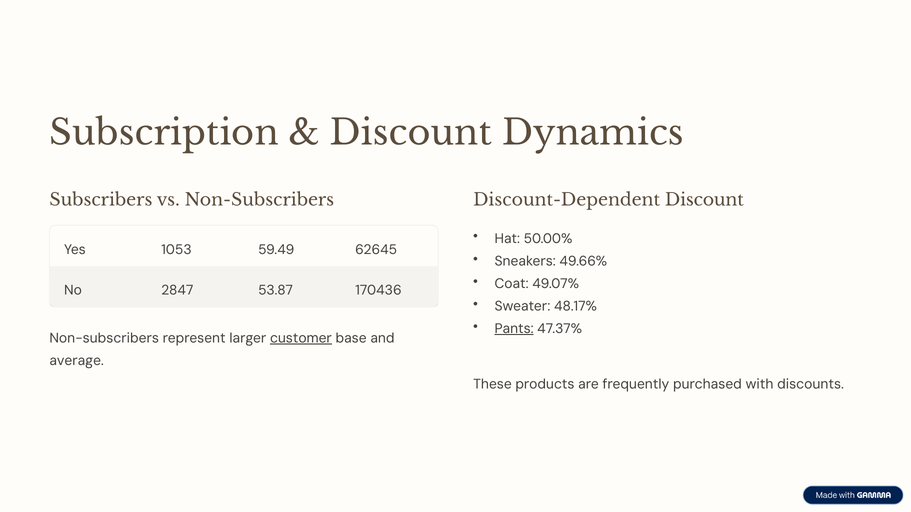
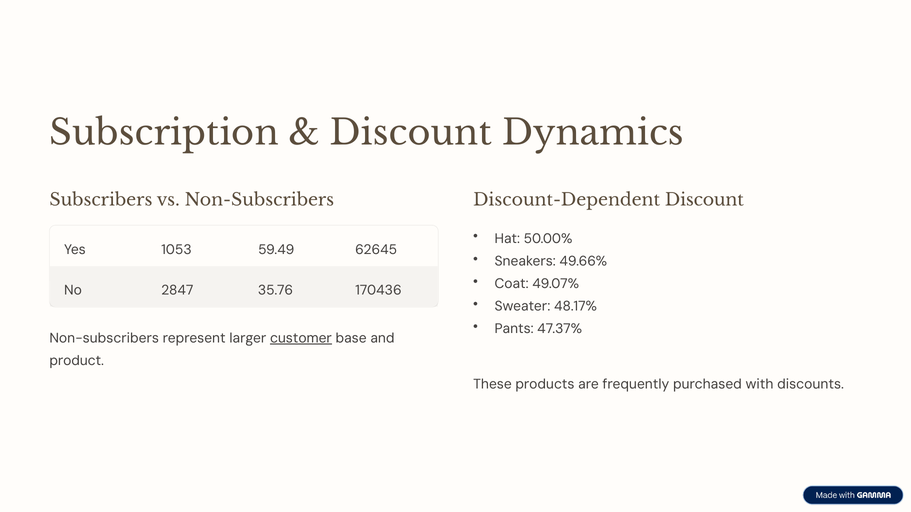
53.87: 53.87 -> 35.76
Pants underline: present -> none
average: average -> product
